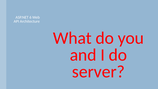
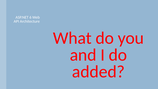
server: server -> added
